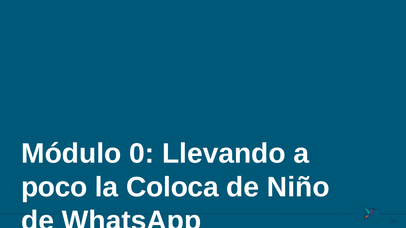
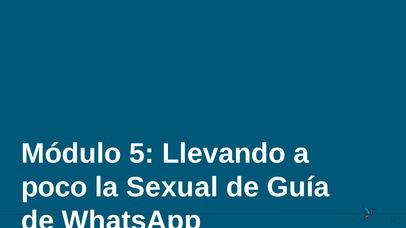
0: 0 -> 5
Coloca: Coloca -> Sexual
Niño: Niño -> Guía
